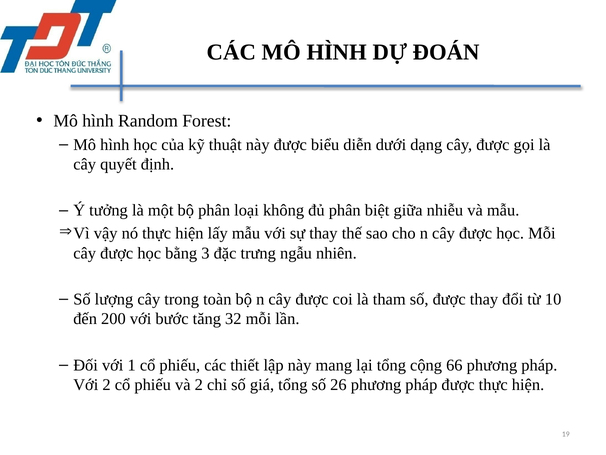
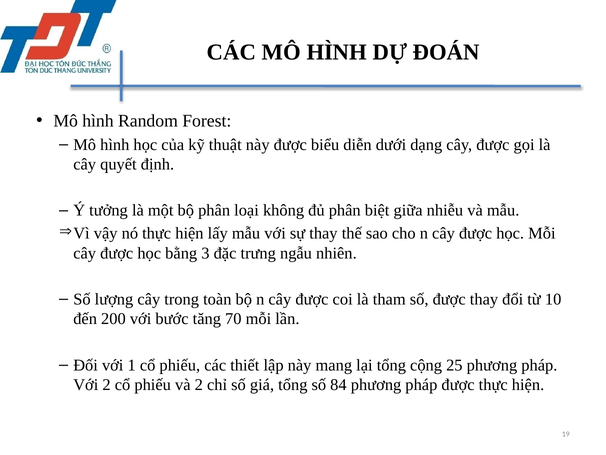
32: 32 -> 70
66: 66 -> 25
26: 26 -> 84
